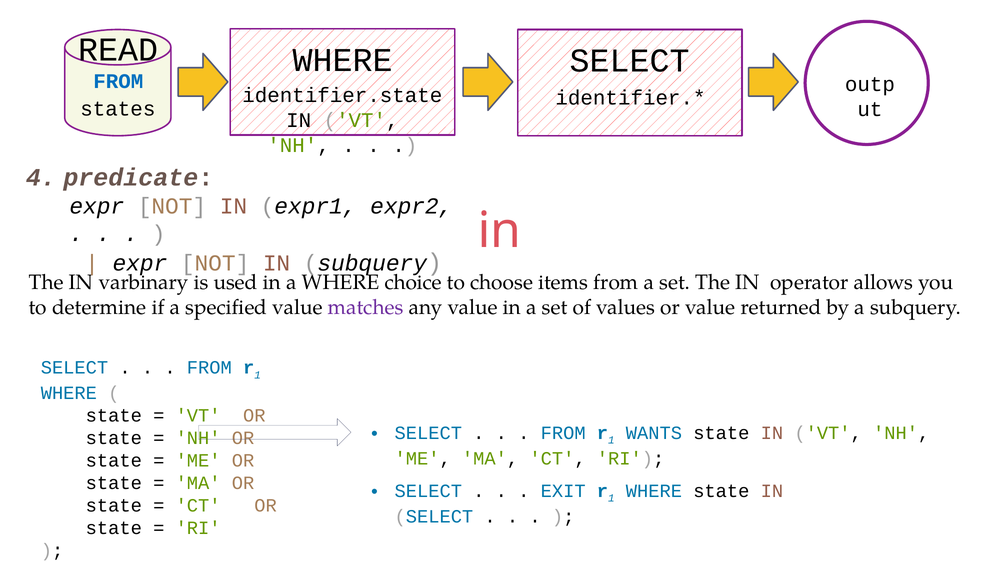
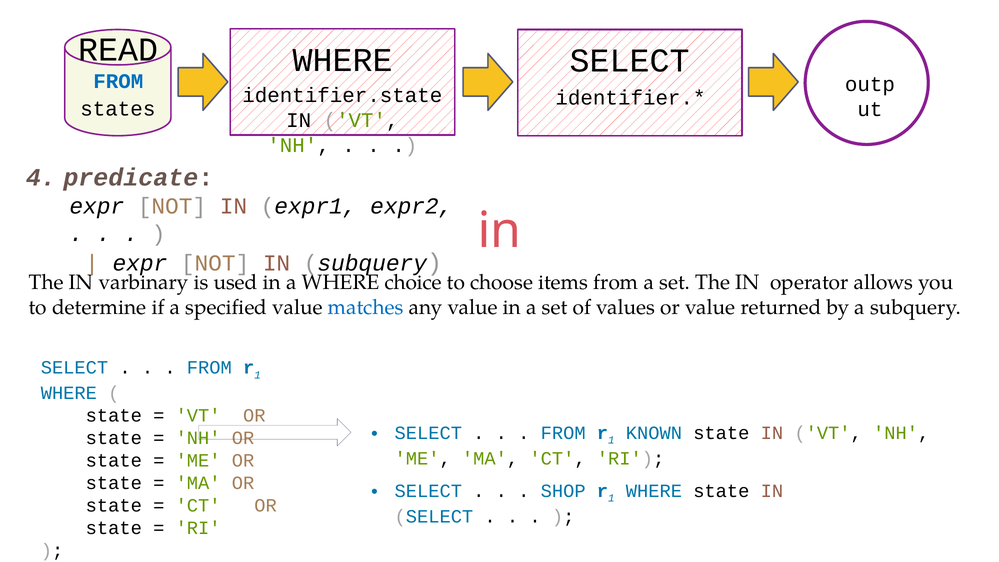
matches colour: purple -> blue
WANTS: WANTS -> KNOWN
EXIT: EXIT -> SHOP
